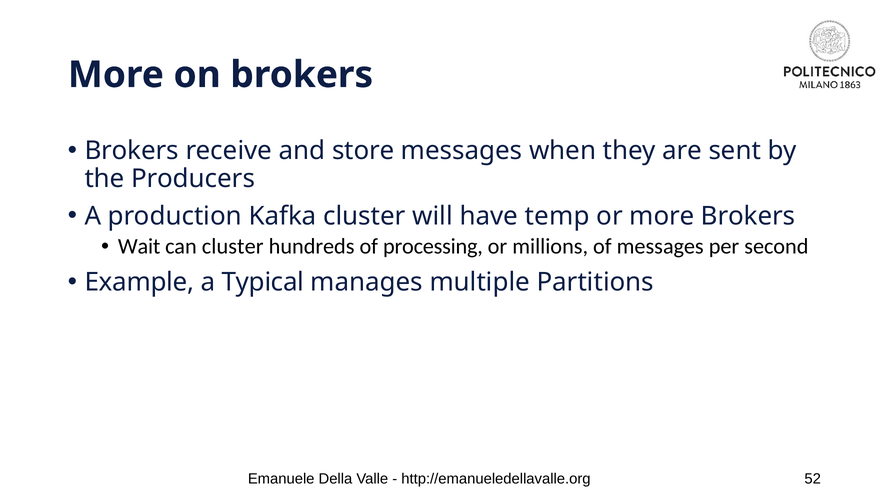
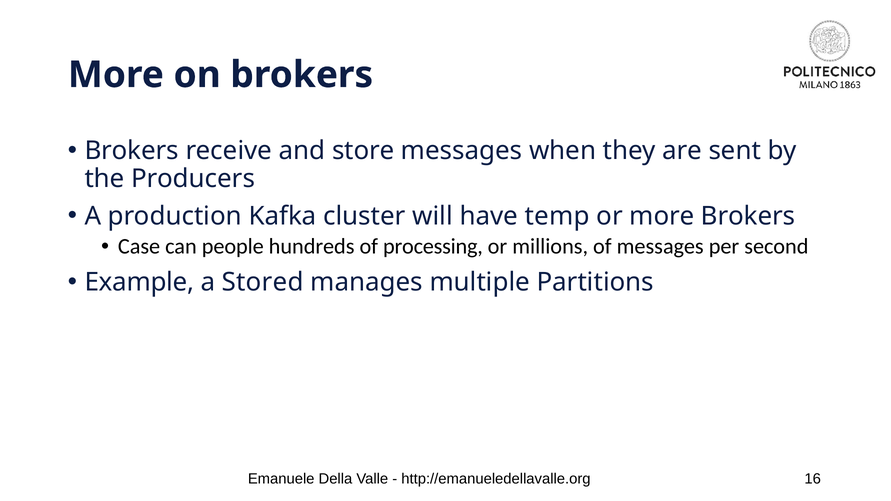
Wait: Wait -> Case
can cluster: cluster -> people
Typical: Typical -> Stored
52: 52 -> 16
